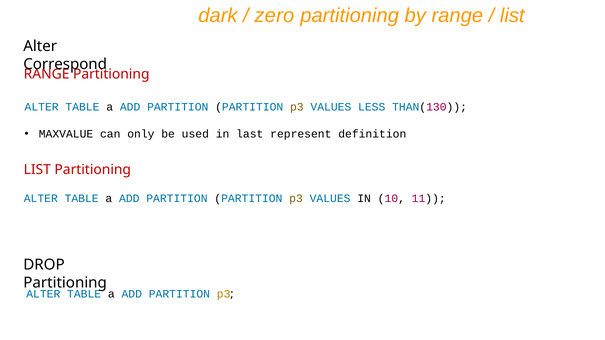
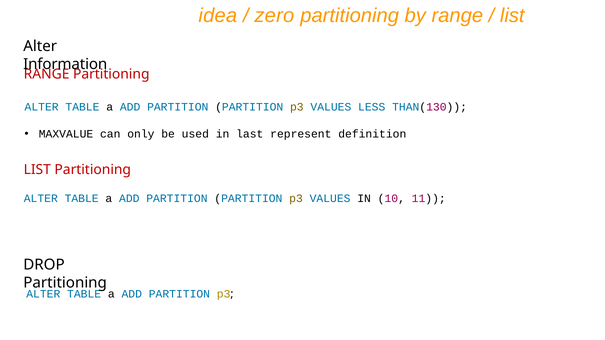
dark: dark -> idea
Correspond: Correspond -> Information
